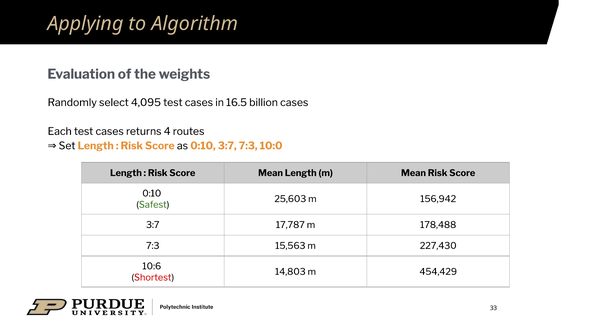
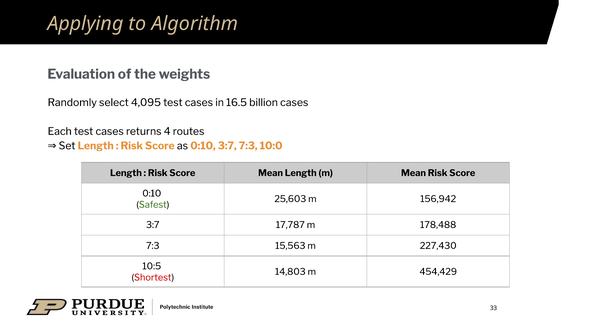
10:6: 10:6 -> 10:5
